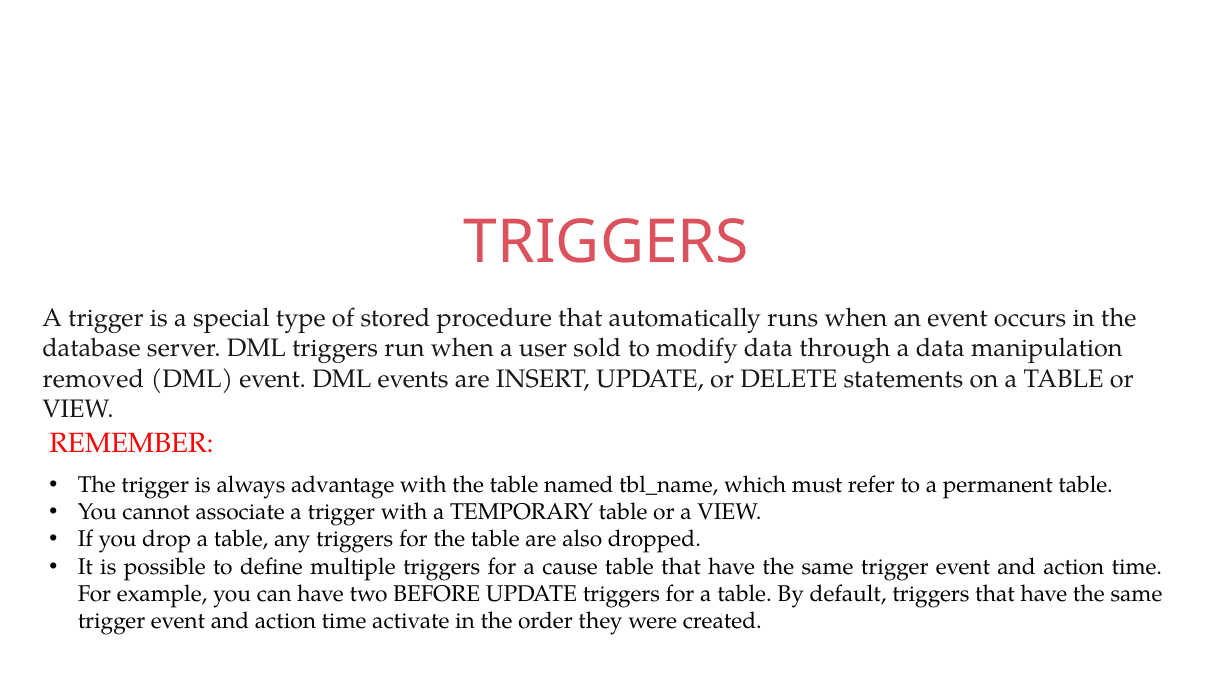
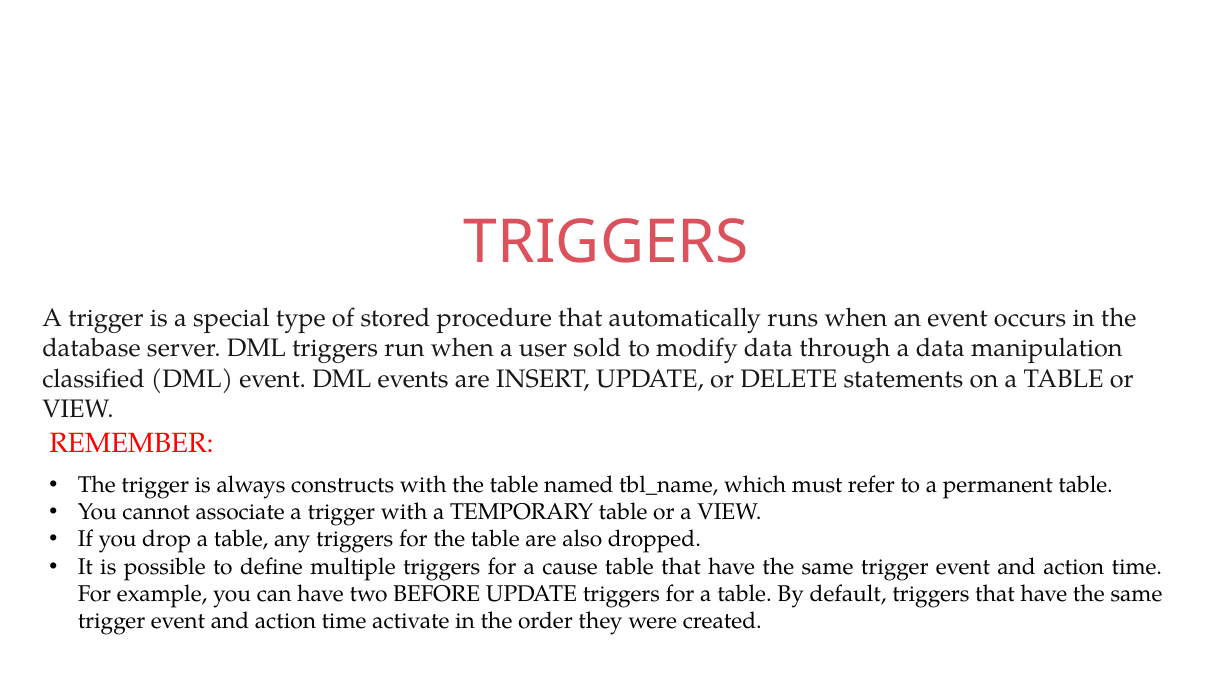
removed: removed -> classified
advantage: advantage -> constructs
